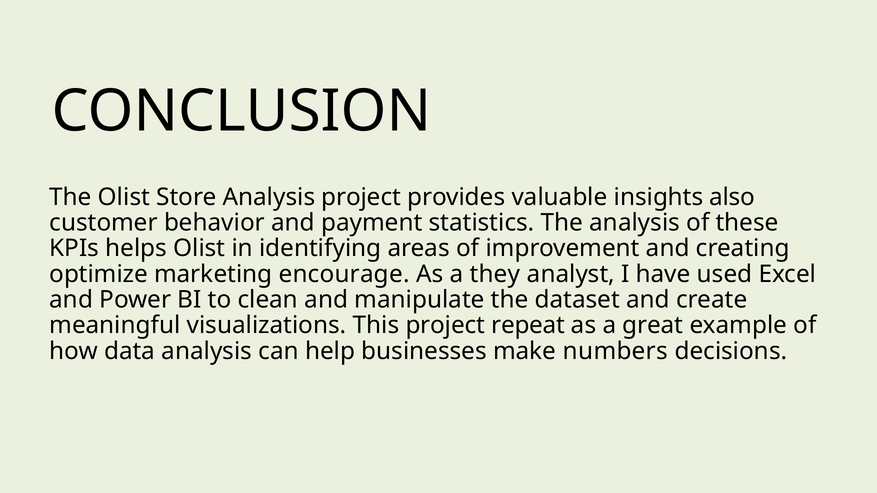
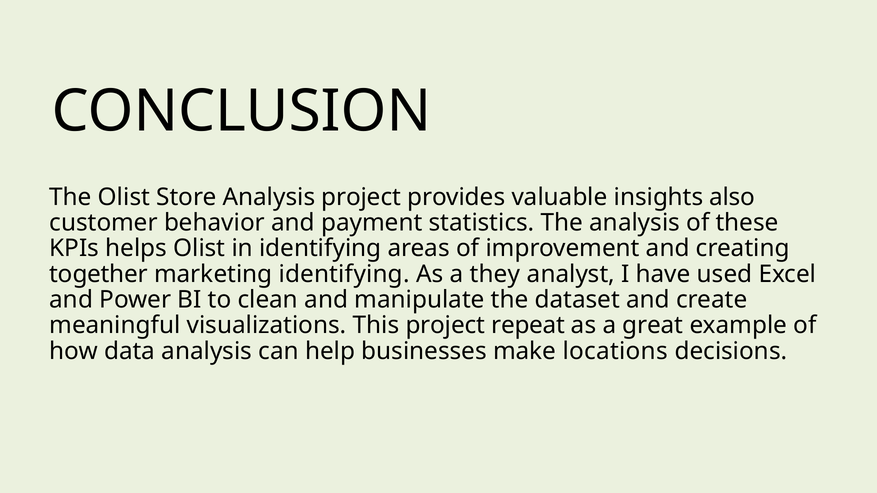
optimize: optimize -> together
marketing encourage: encourage -> identifying
numbers: numbers -> locations
